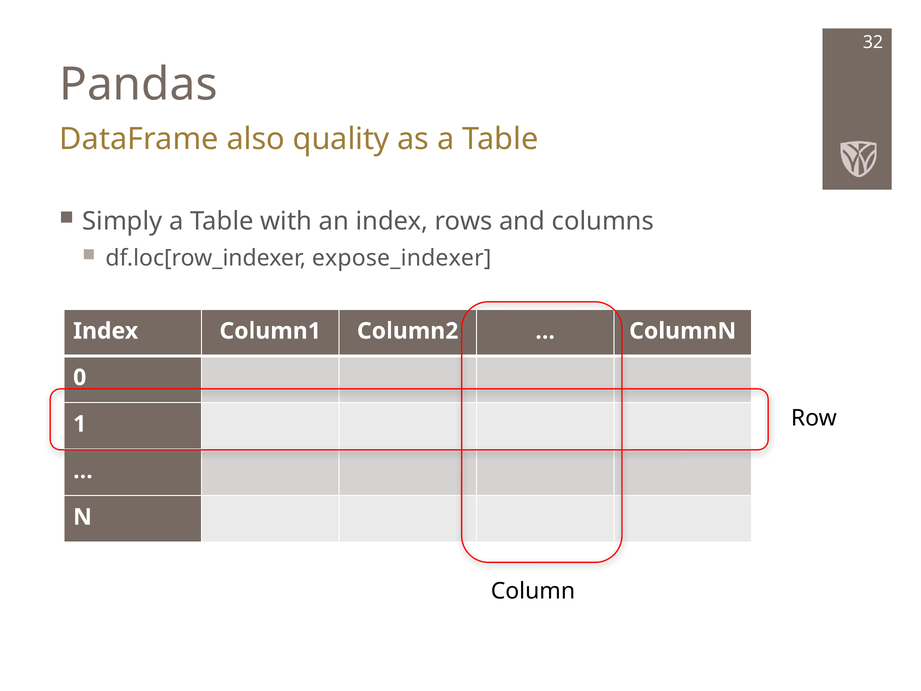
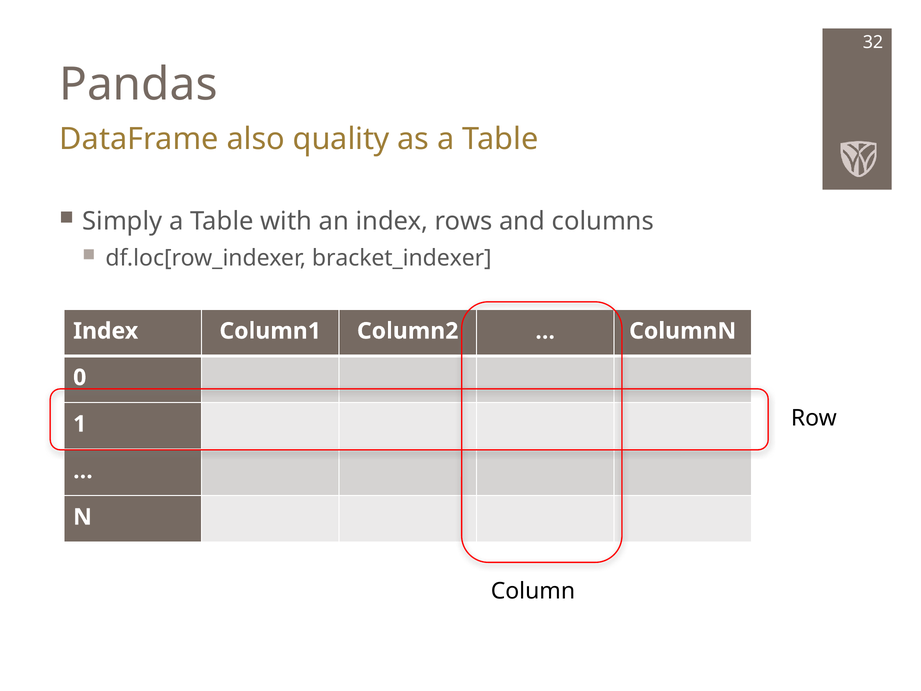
expose_indexer: expose_indexer -> bracket_indexer
